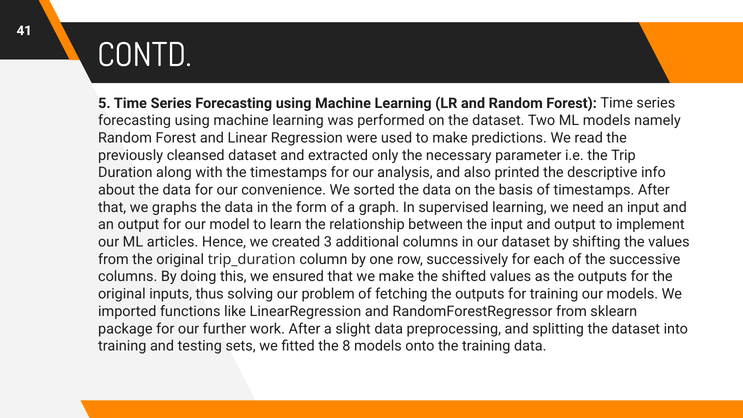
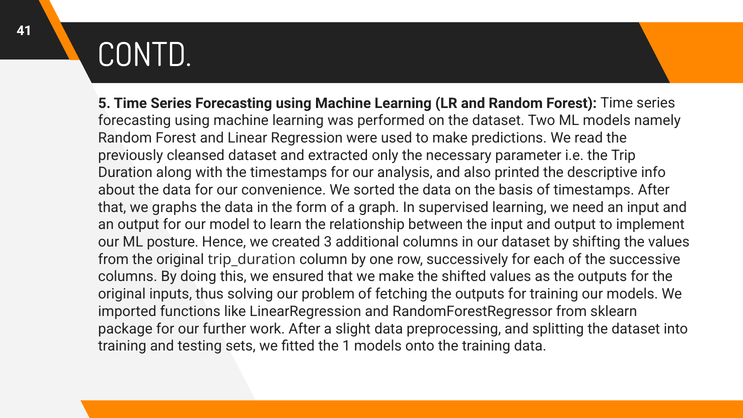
articles: articles -> posture
8: 8 -> 1
